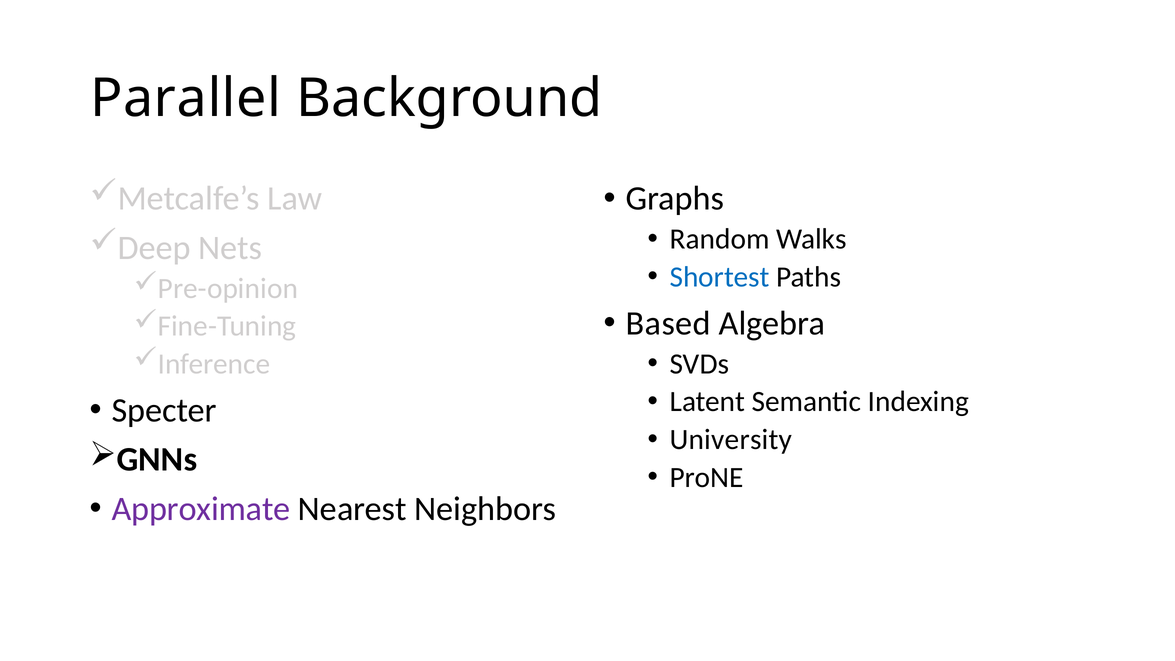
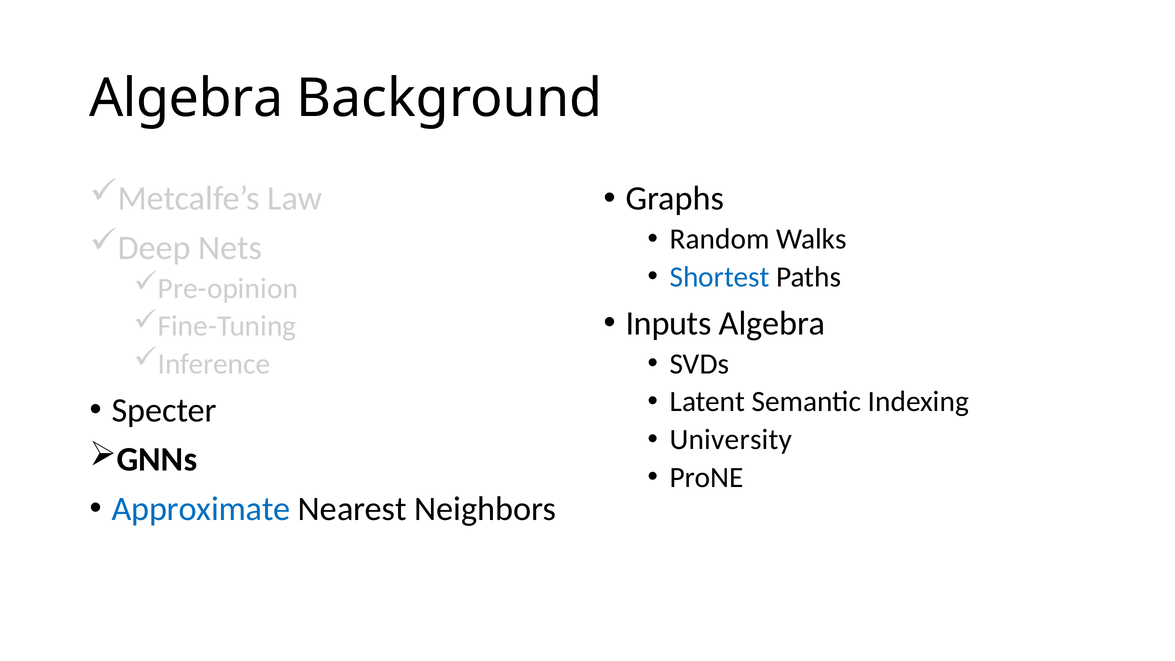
Parallel at (186, 99): Parallel -> Algebra
Based: Based -> Inputs
Approximate colour: purple -> blue
